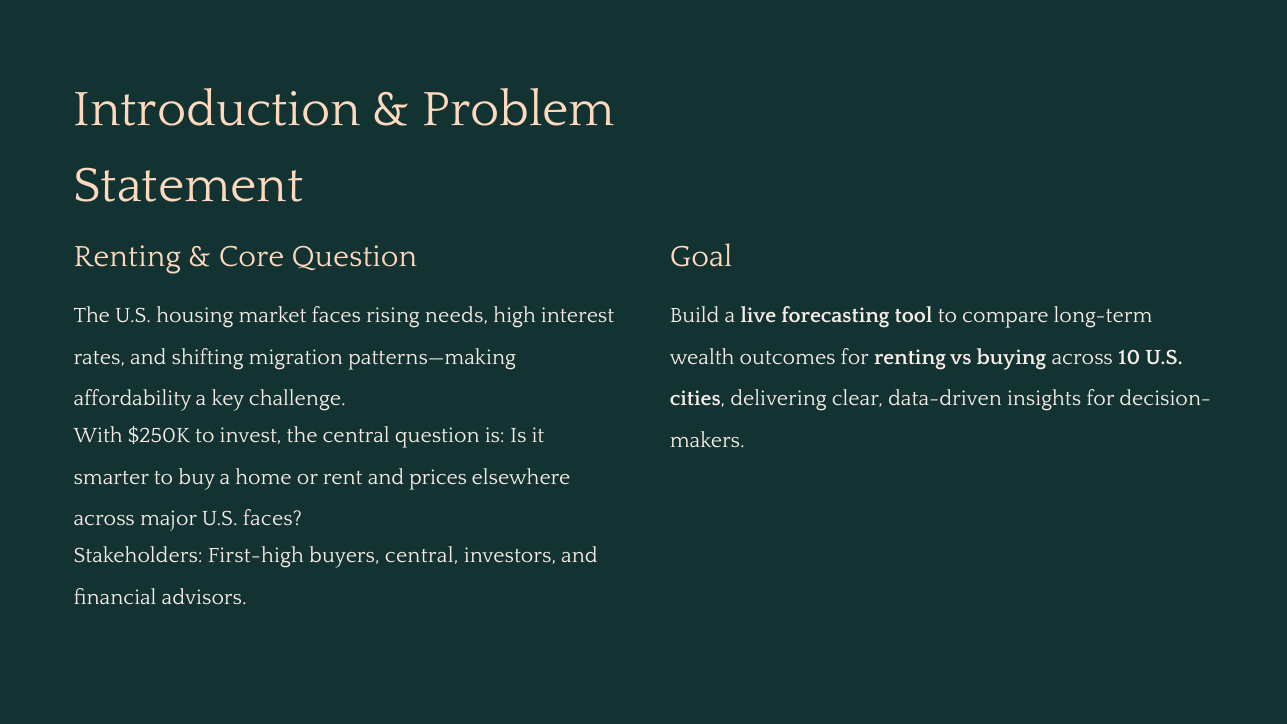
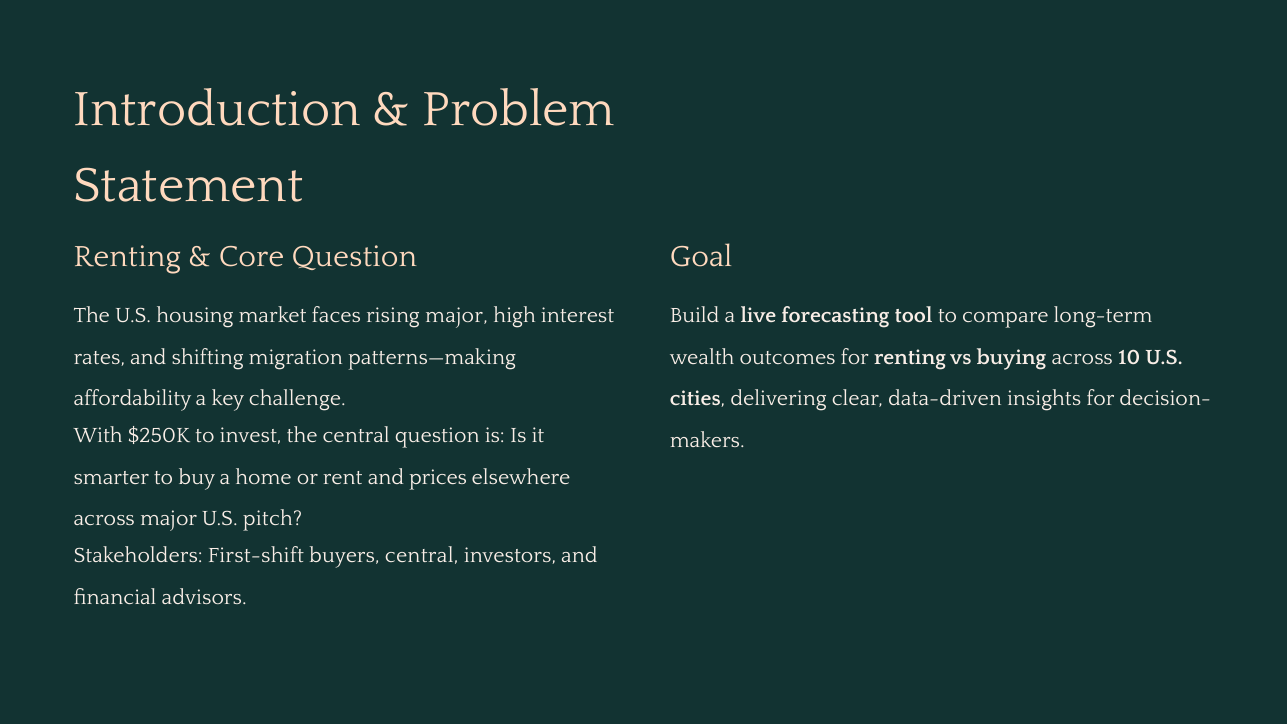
rising needs: needs -> major
U.S faces: faces -> pitch
First-high: First-high -> First-shift
